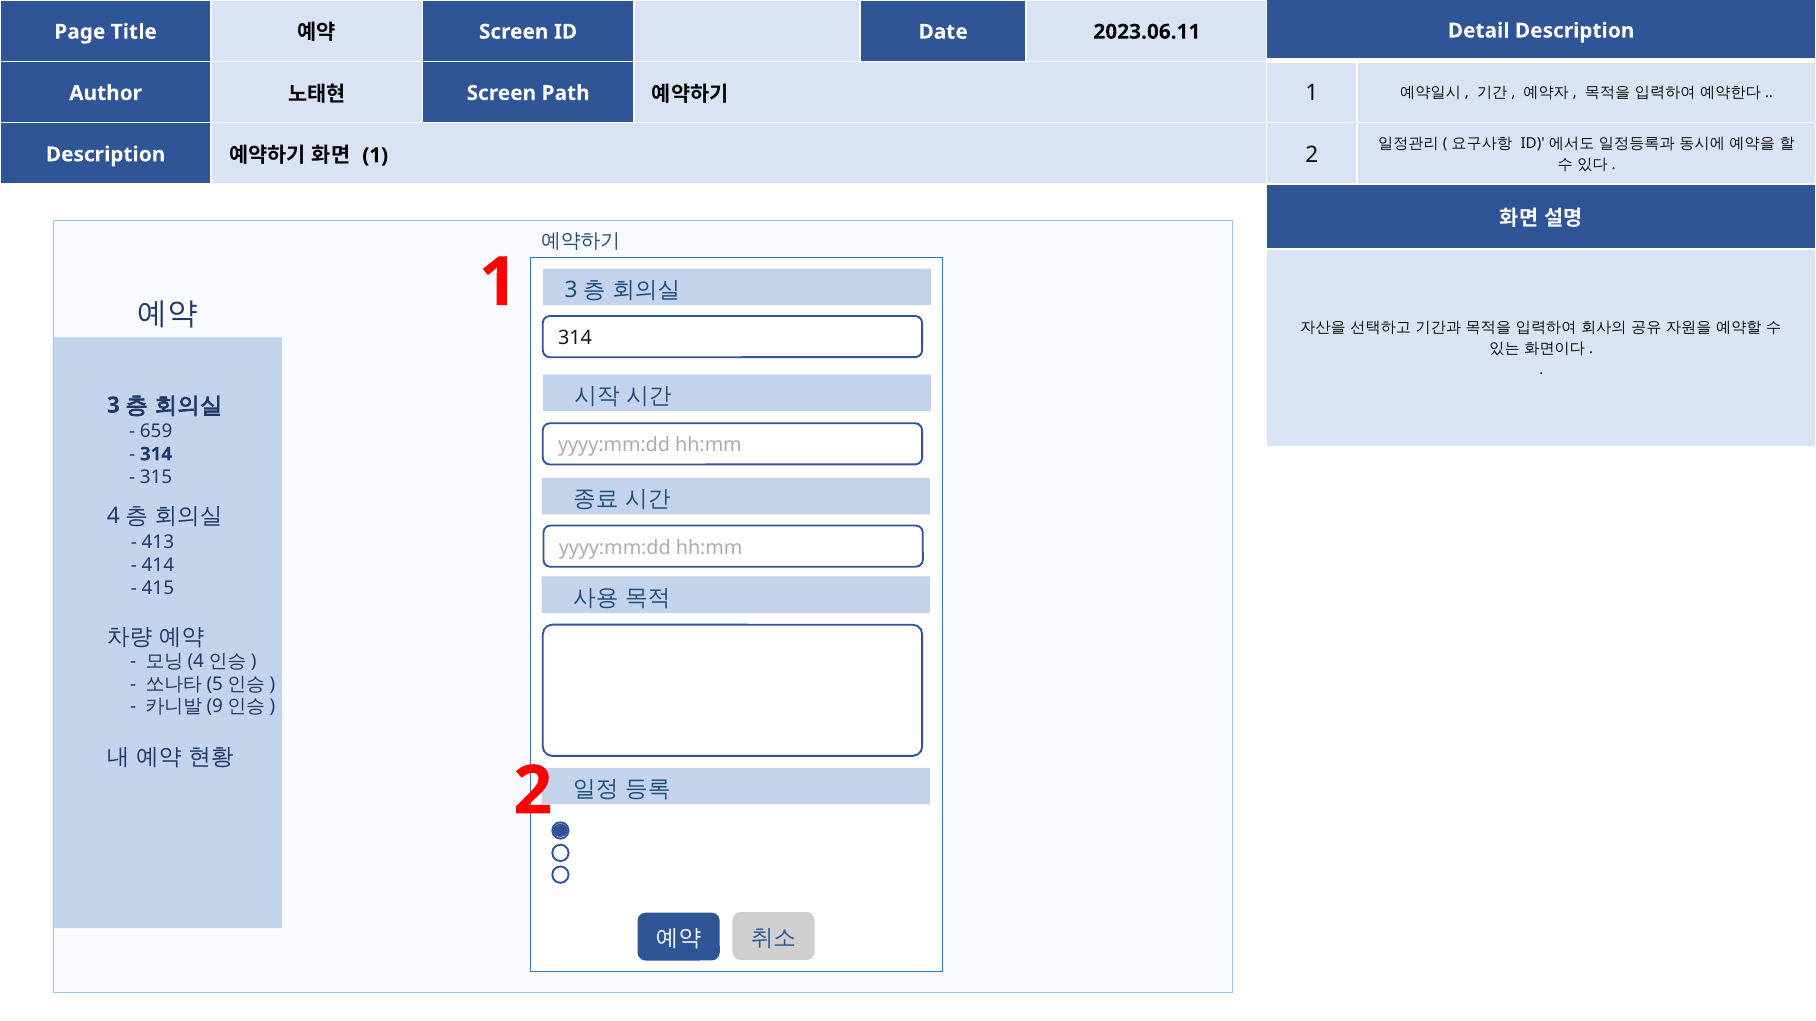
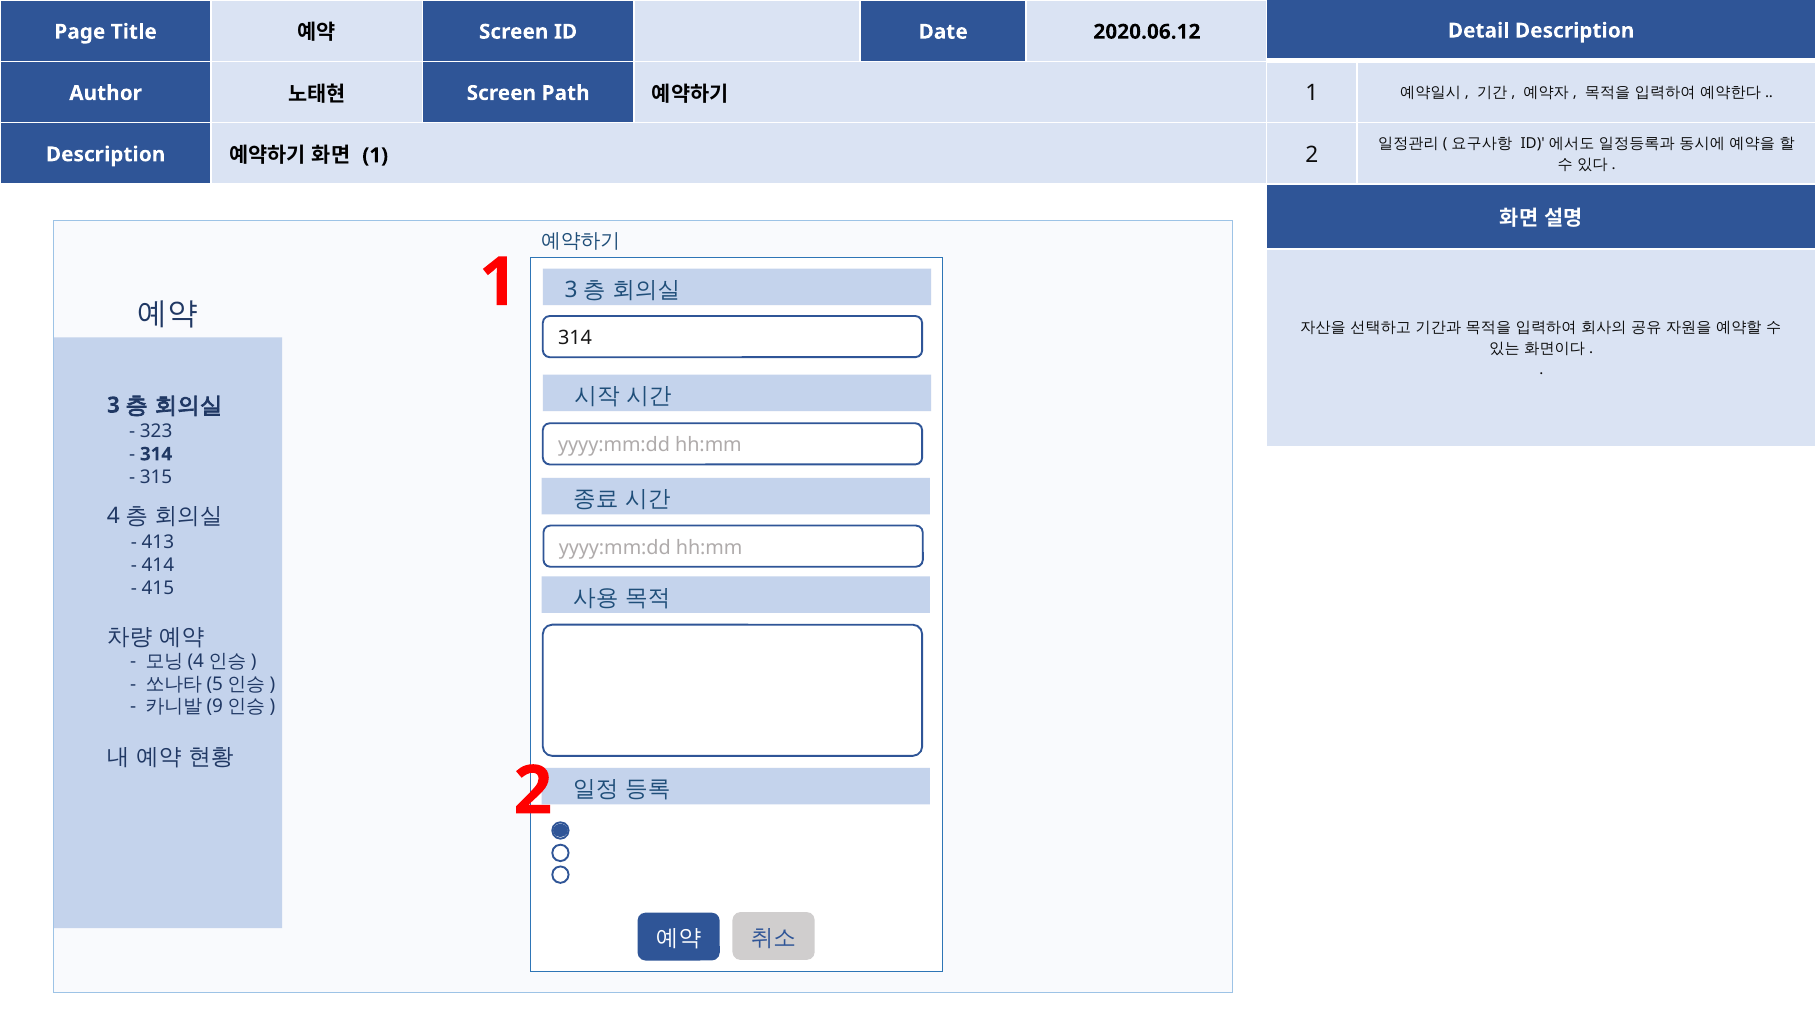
2023.06.11: 2023.06.11 -> 2020.06.12
659: 659 -> 323
